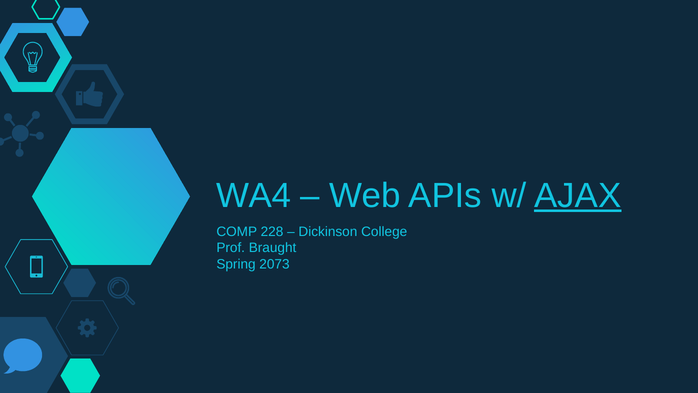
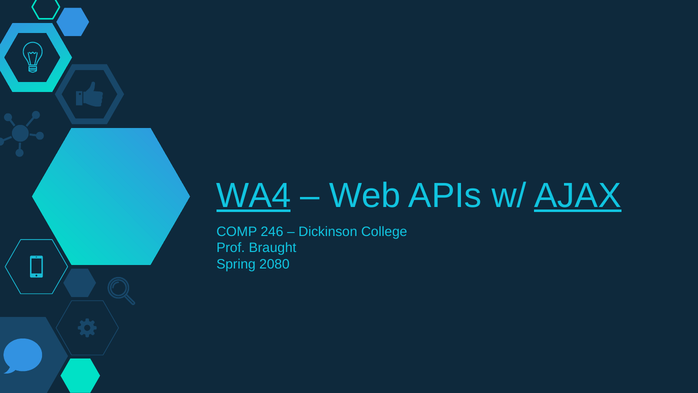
WA4 underline: none -> present
228: 228 -> 246
2073: 2073 -> 2080
